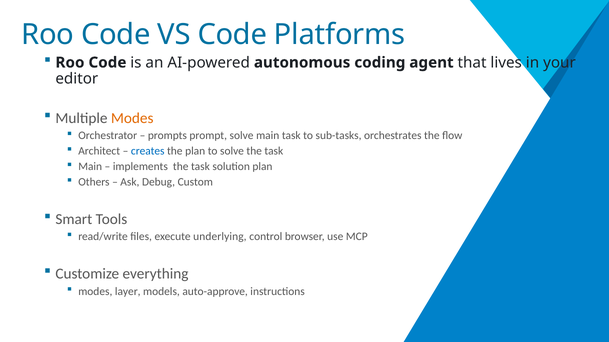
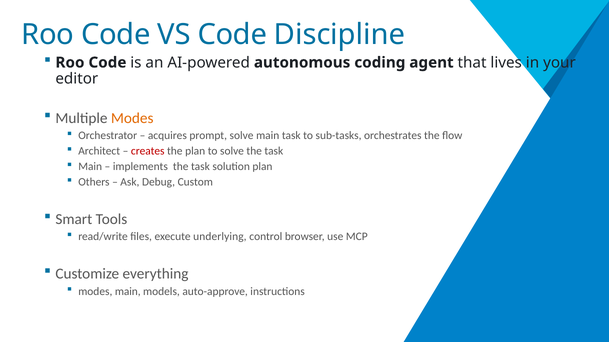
Platforms: Platforms -> Discipline
prompts: prompts -> acquires
creates colour: blue -> red
modes layer: layer -> main
